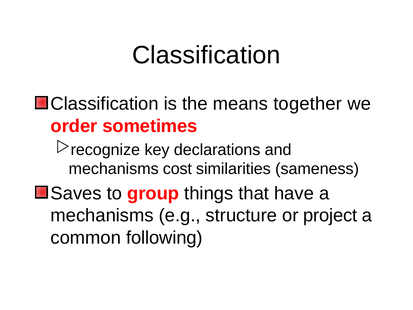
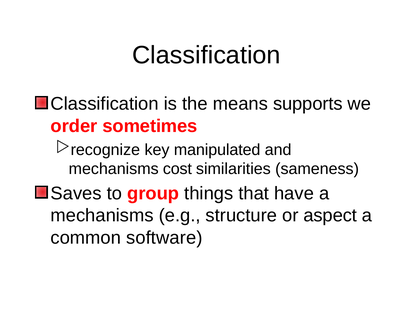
together: together -> supports
declarations: declarations -> manipulated
project: project -> aspect
following: following -> software
